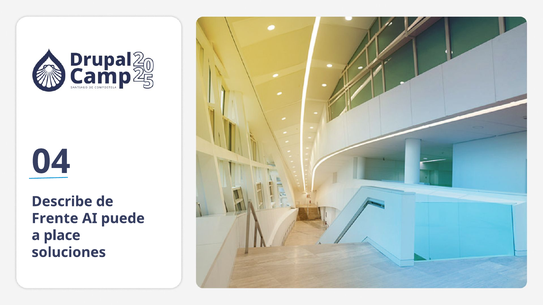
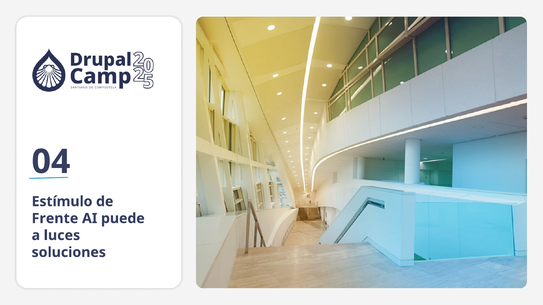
Describe: Describe -> Estímulo
place: place -> luces
